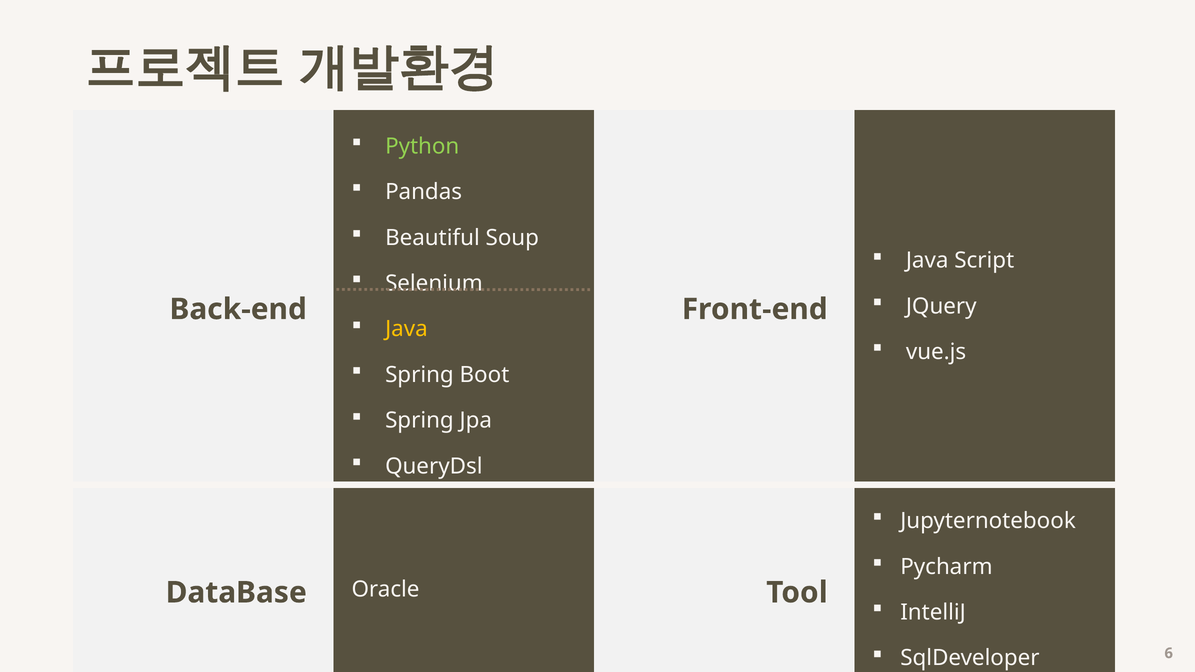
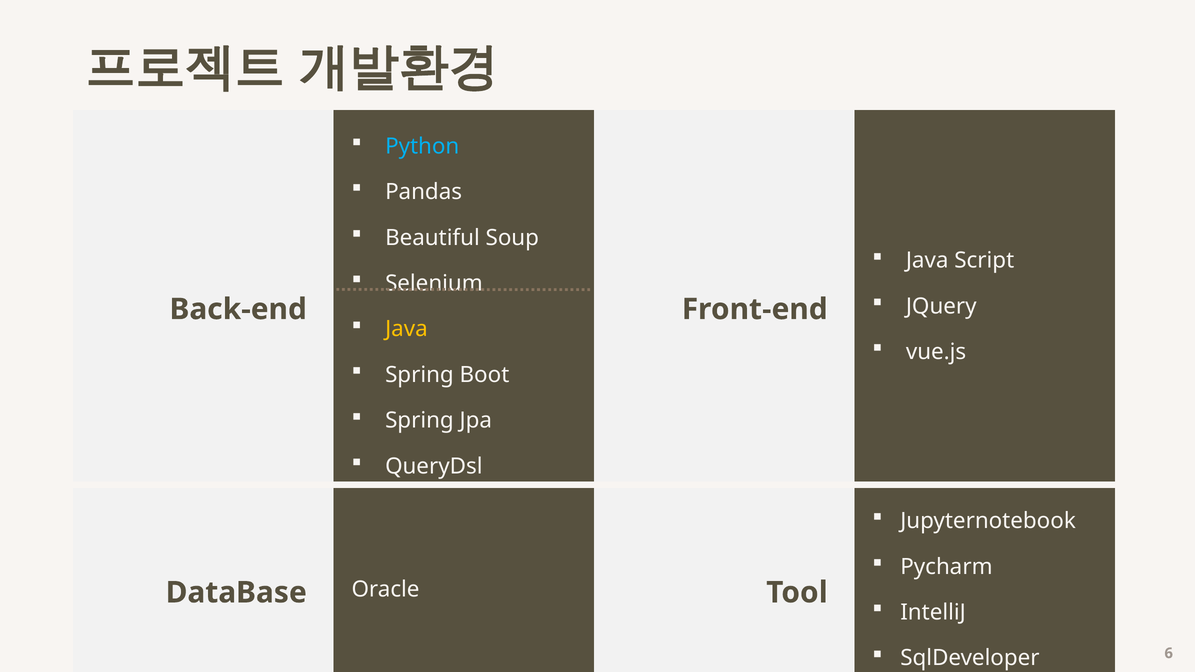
Python colour: light green -> light blue
